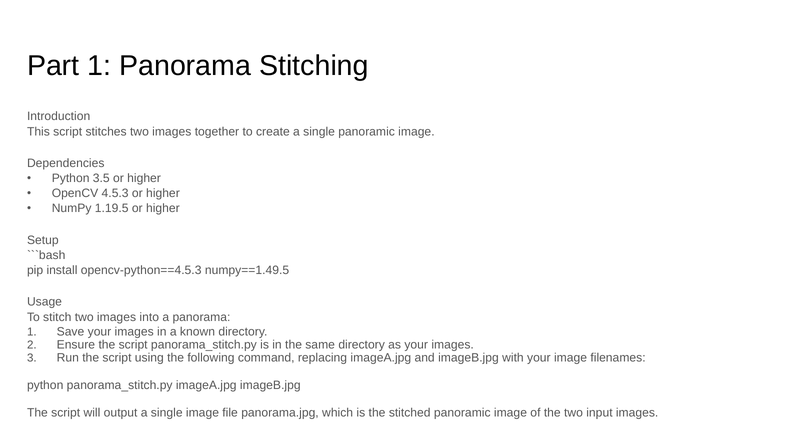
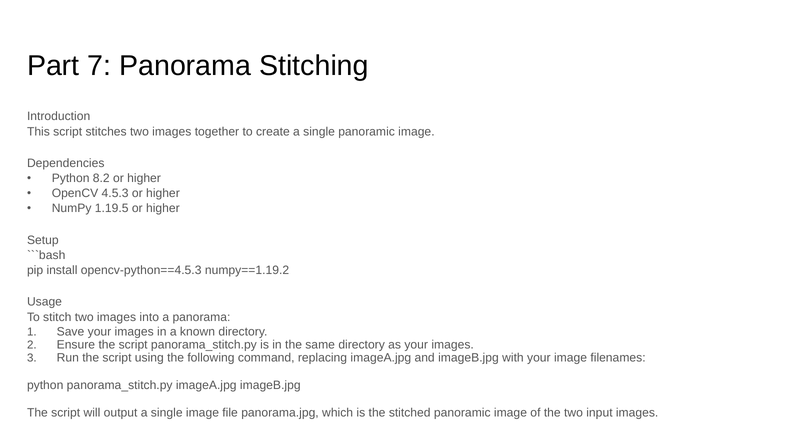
Part 1: 1 -> 7
3.5: 3.5 -> 8.2
numpy==1.49.5: numpy==1.49.5 -> numpy==1.19.2
